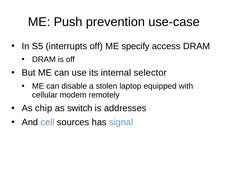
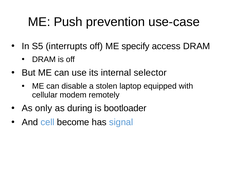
chip: chip -> only
switch: switch -> during
addresses: addresses -> bootloader
sources: sources -> become
